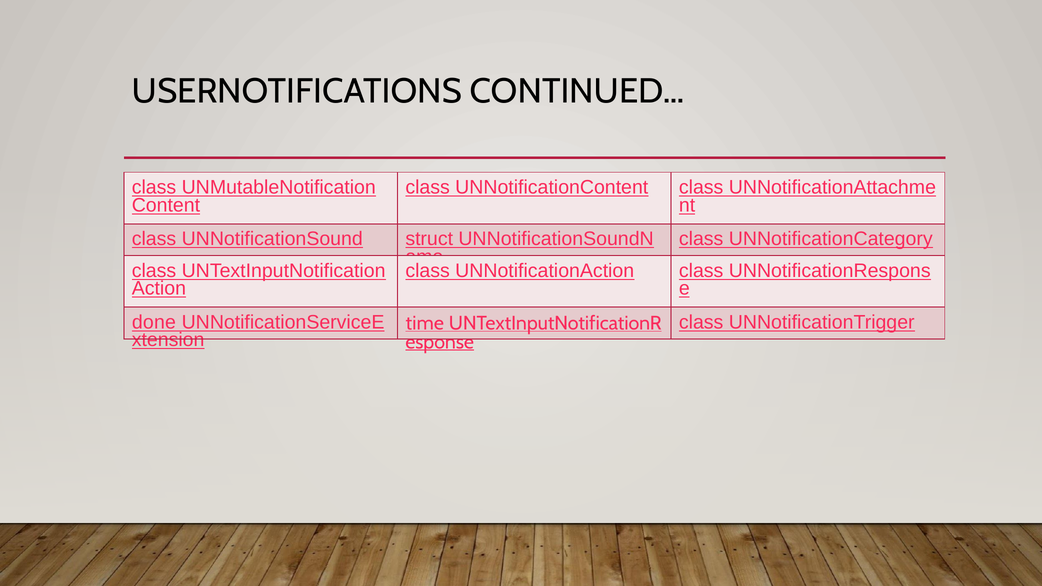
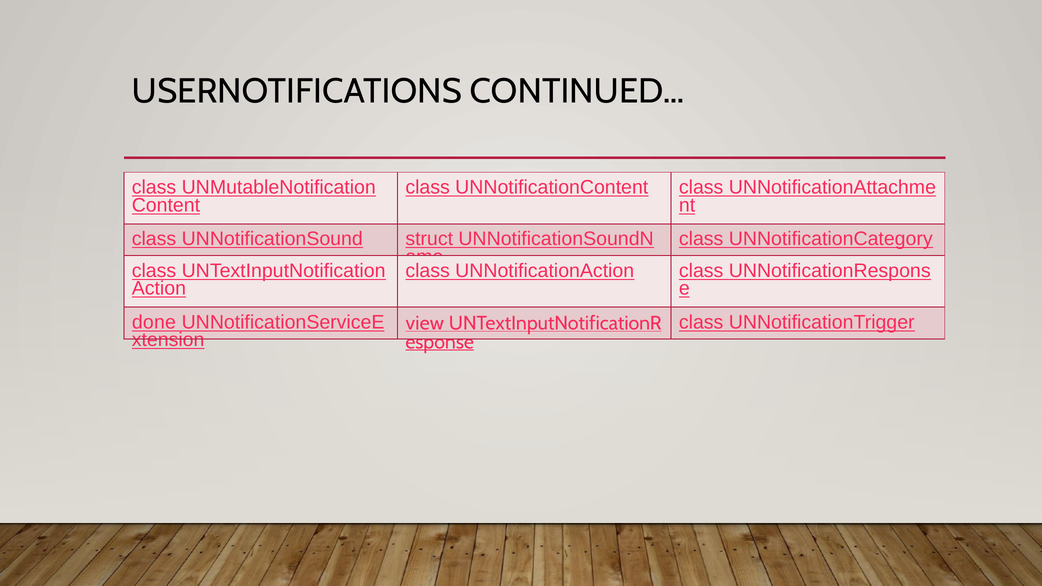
time: time -> view
